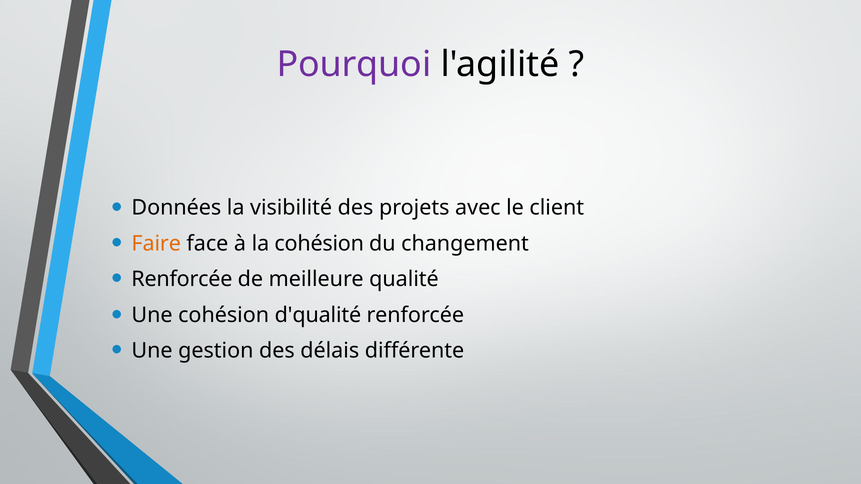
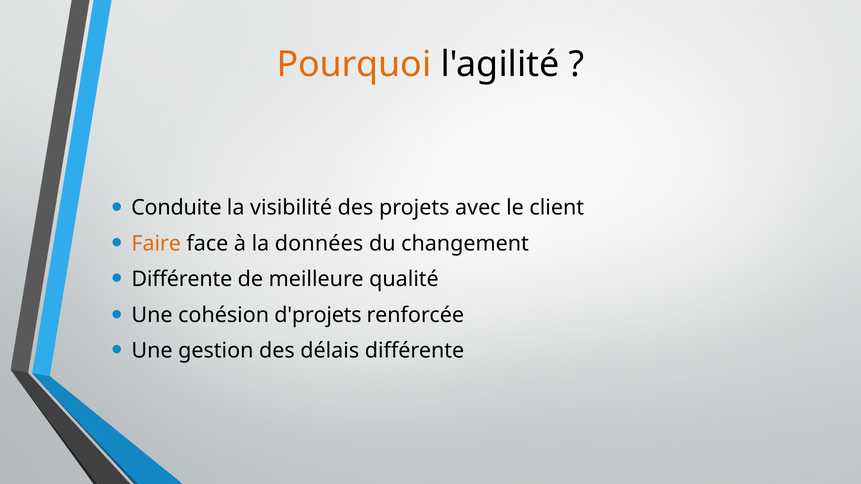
Pourquoi colour: purple -> orange
Données: Données -> Conduite
la cohésion: cohésion -> données
Renforcée at (182, 279): Renforcée -> Différente
d'qualité: d'qualité -> d'projets
